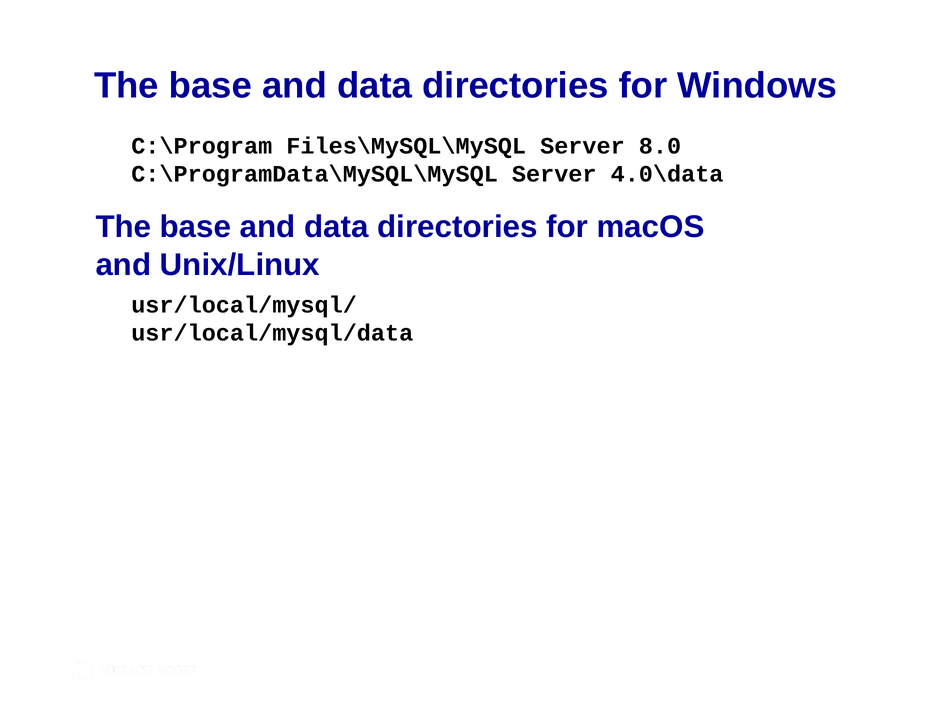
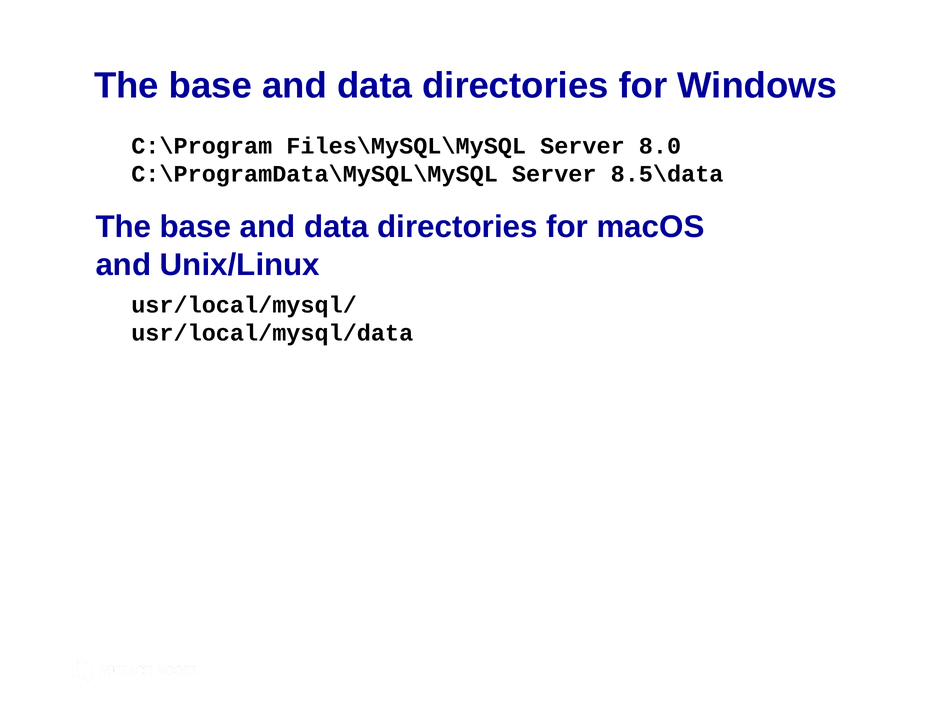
4.0\data: 4.0\data -> 8.5\data
